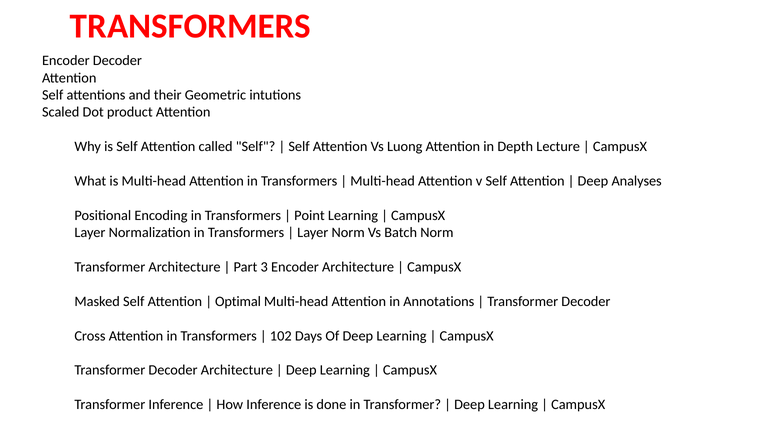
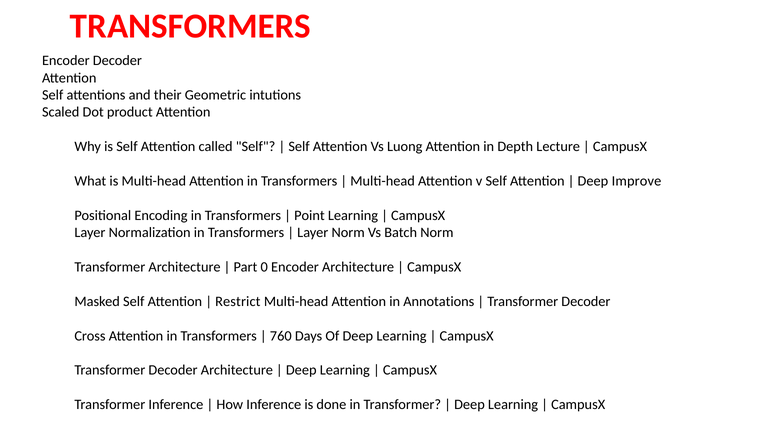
Analyses: Analyses -> Improve
3: 3 -> 0
Optimal: Optimal -> Restrict
102: 102 -> 760
